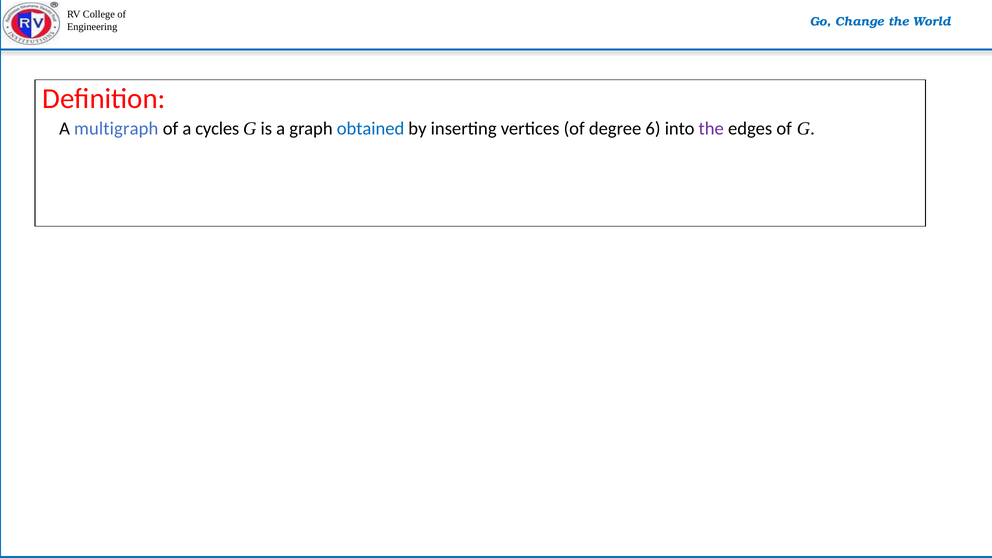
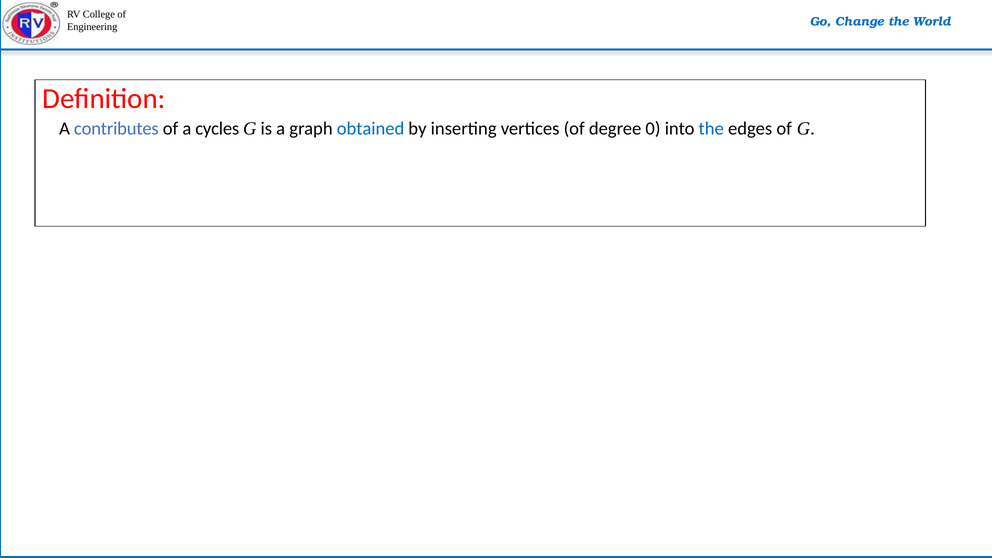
multigraph: multigraph -> contributes
6: 6 -> 0
the at (711, 128) colour: purple -> blue
